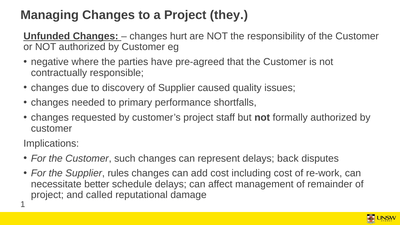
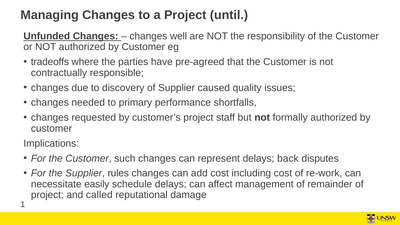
they: they -> until
hurt: hurt -> well
negative: negative -> tradeoffs
better: better -> easily
